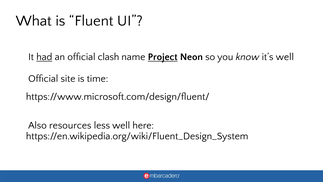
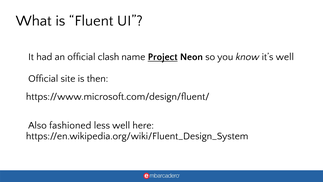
had underline: present -> none
time: time -> then
resources: resources -> fashioned
